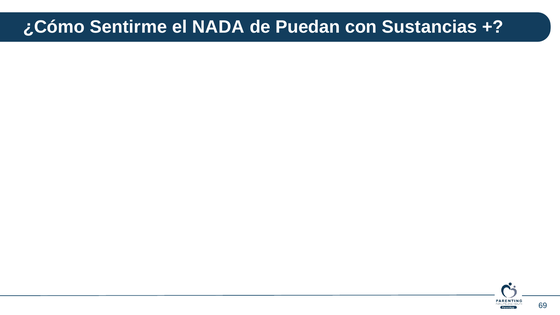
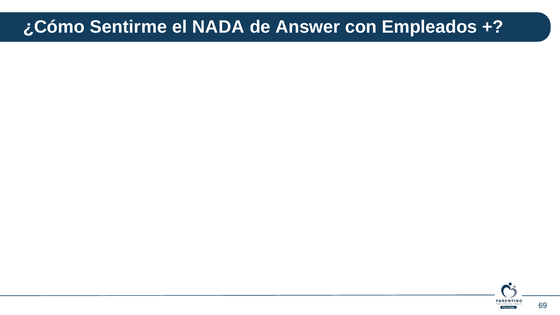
Puedan: Puedan -> Answer
Sustancias: Sustancias -> Empleados
